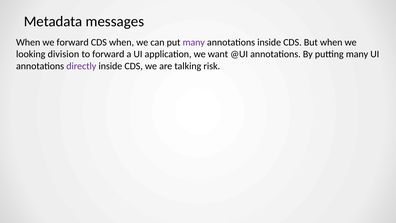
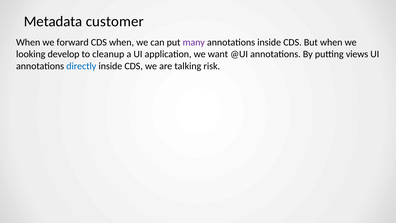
messages: messages -> customer
division: division -> develop
to forward: forward -> cleanup
putting many: many -> views
directly colour: purple -> blue
